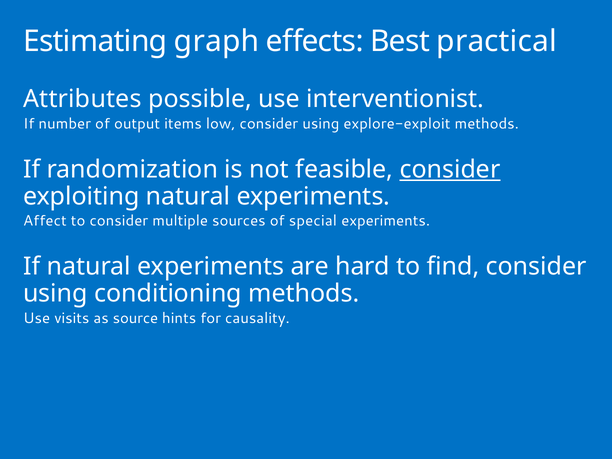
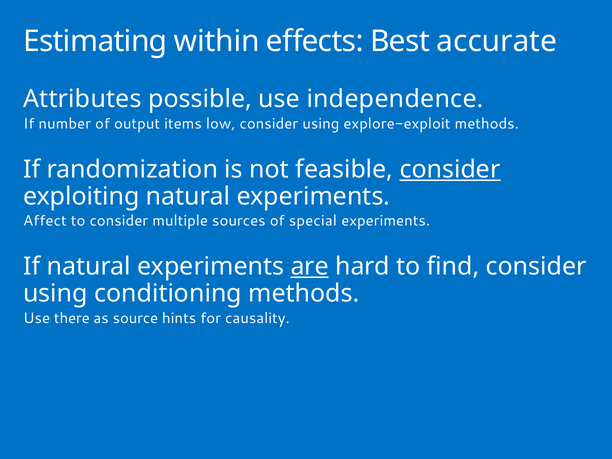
graph: graph -> within
practical: practical -> accurate
interventionist: interventionist -> independence
are underline: none -> present
visits: visits -> there
